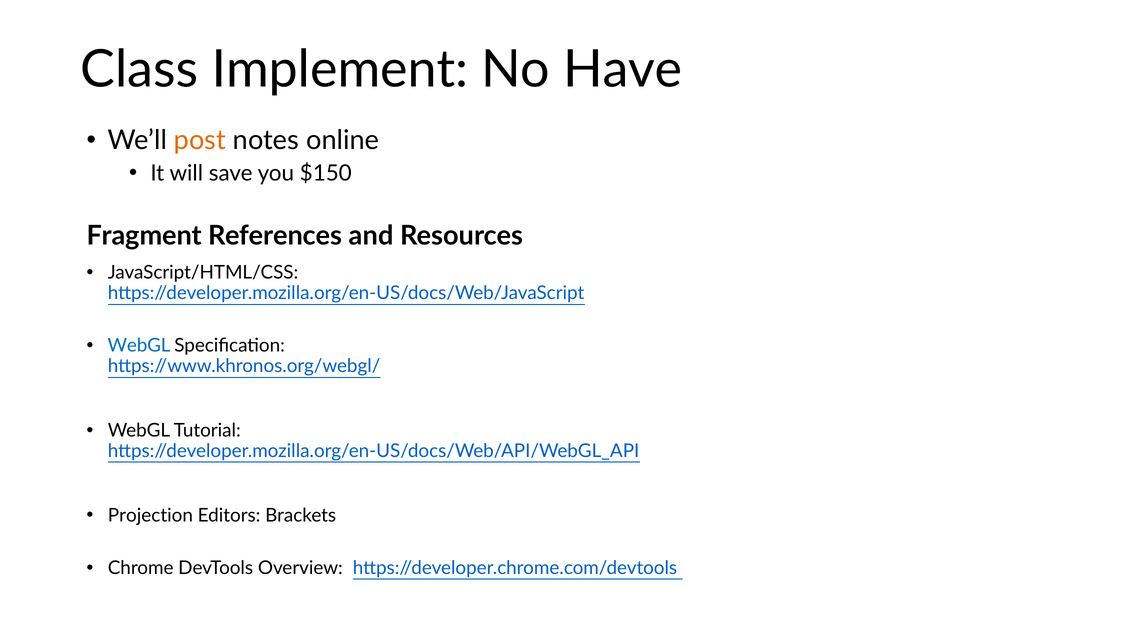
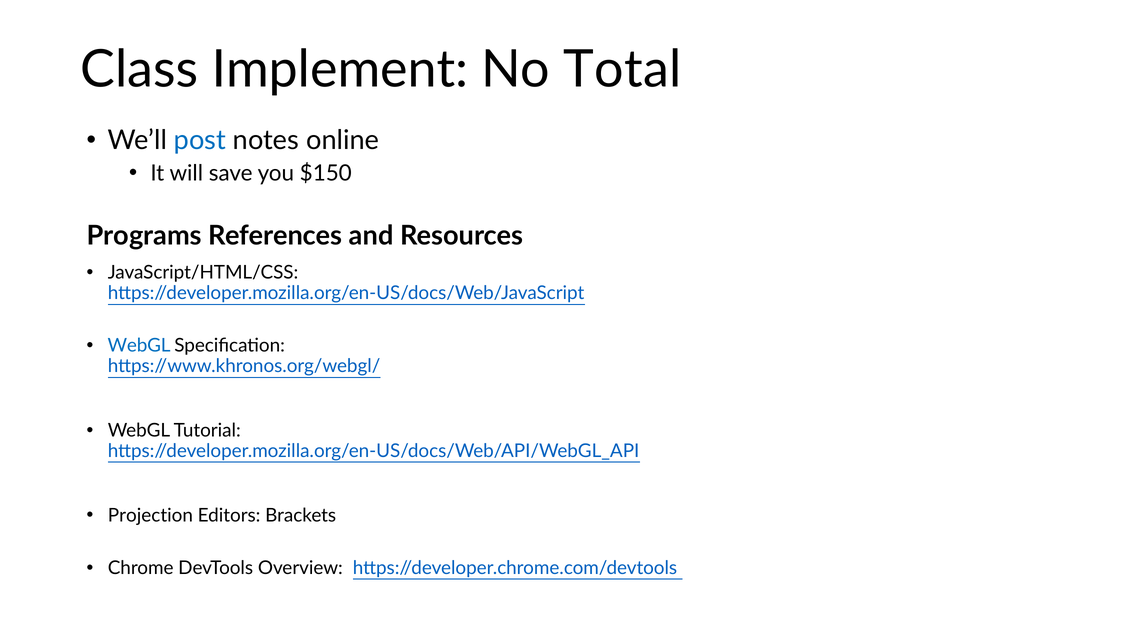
Have: Have -> Total
post colour: orange -> blue
Fragment: Fragment -> Programs
